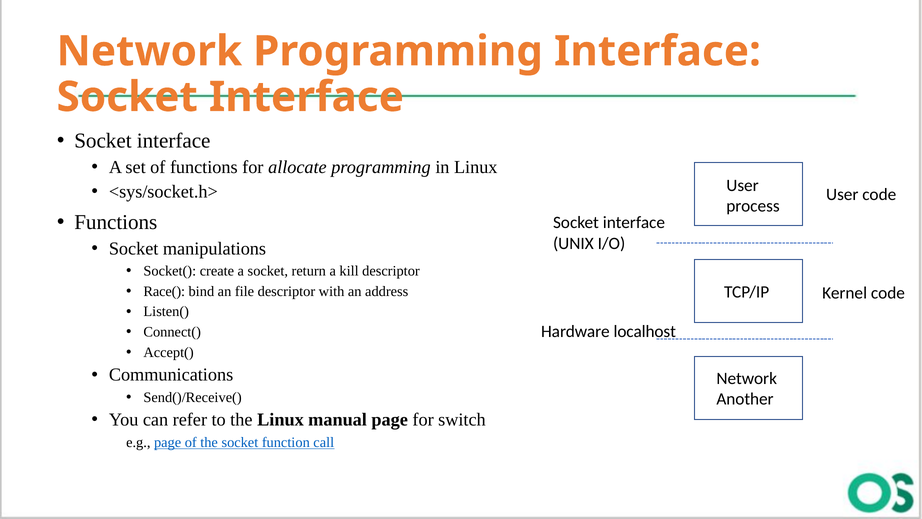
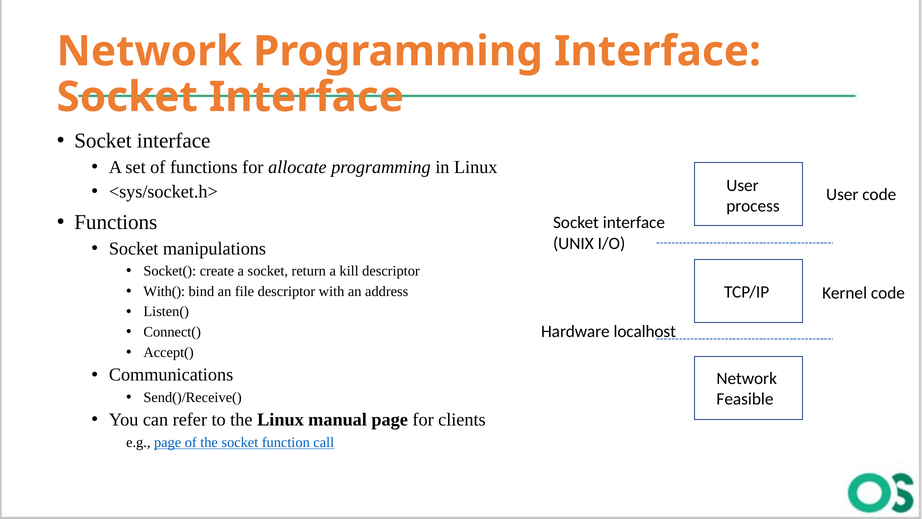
Race(: Race( -> With(
Another: Another -> Feasible
switch: switch -> clients
